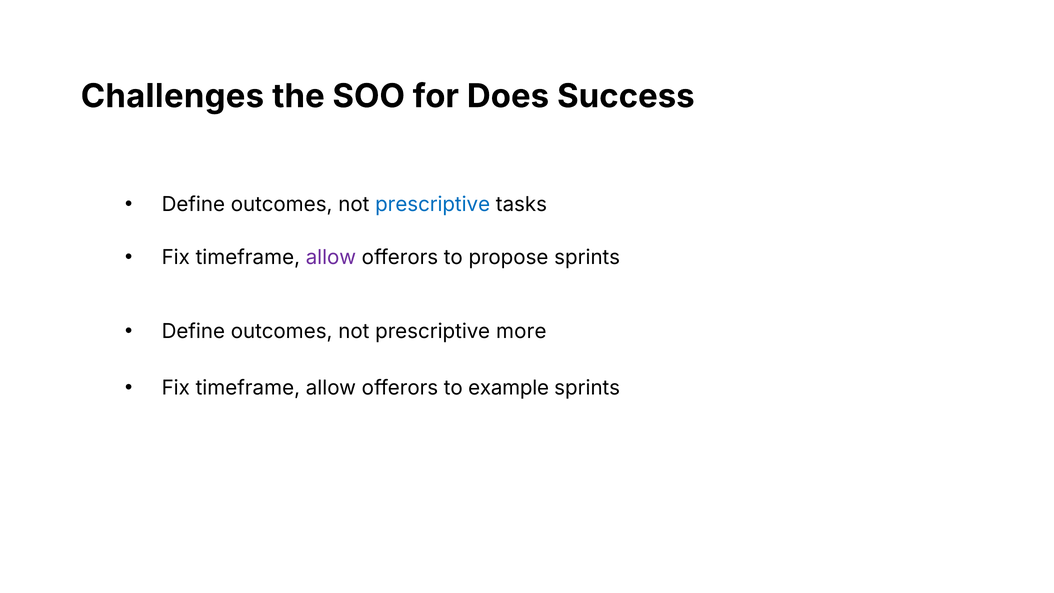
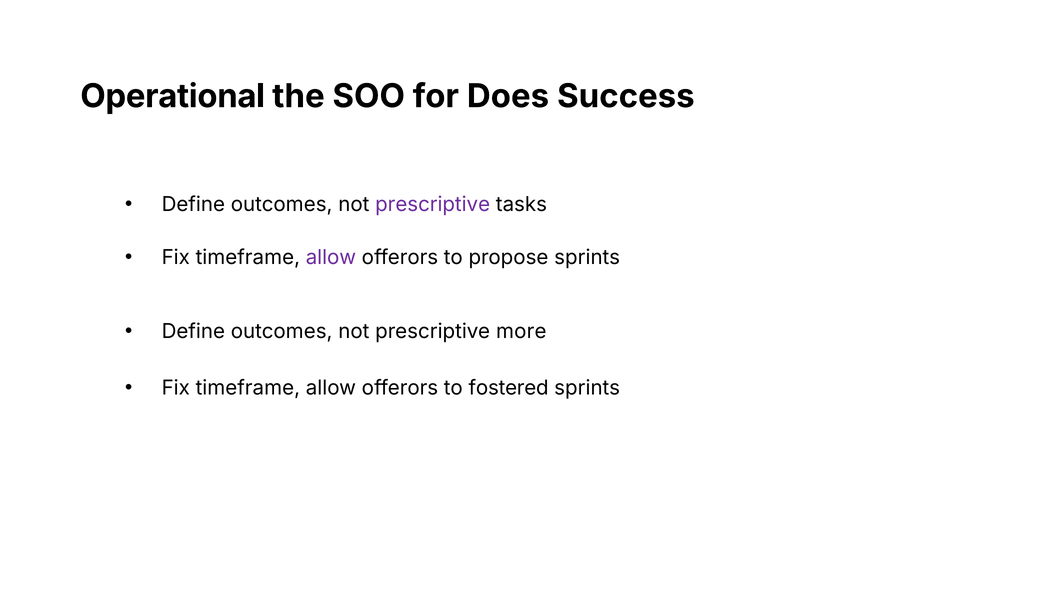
Challenges: Challenges -> Operational
prescriptive at (433, 205) colour: blue -> purple
example: example -> fostered
